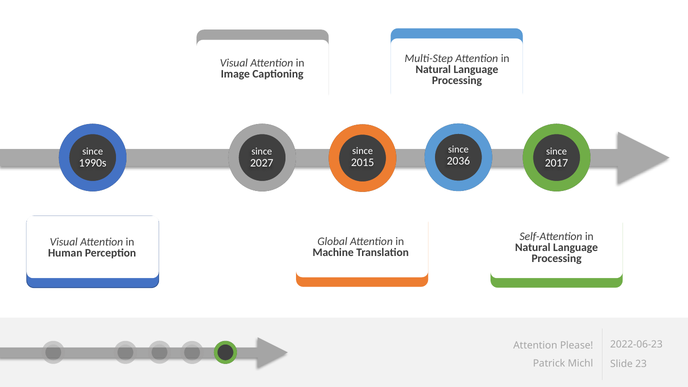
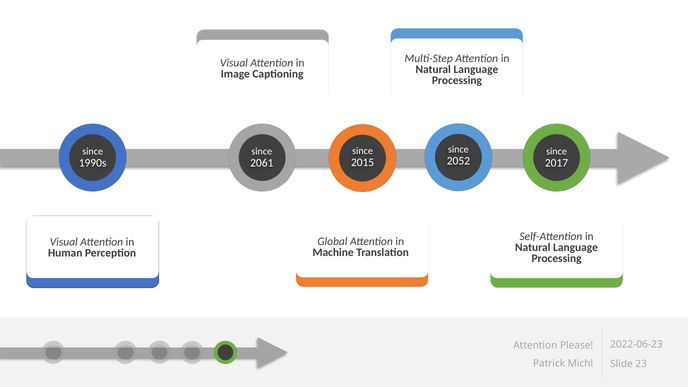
2036: 2036 -> 2052
2027: 2027 -> 2061
